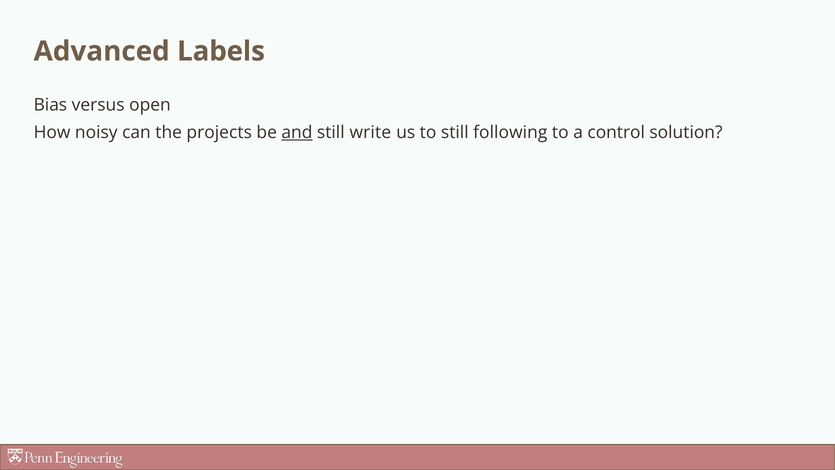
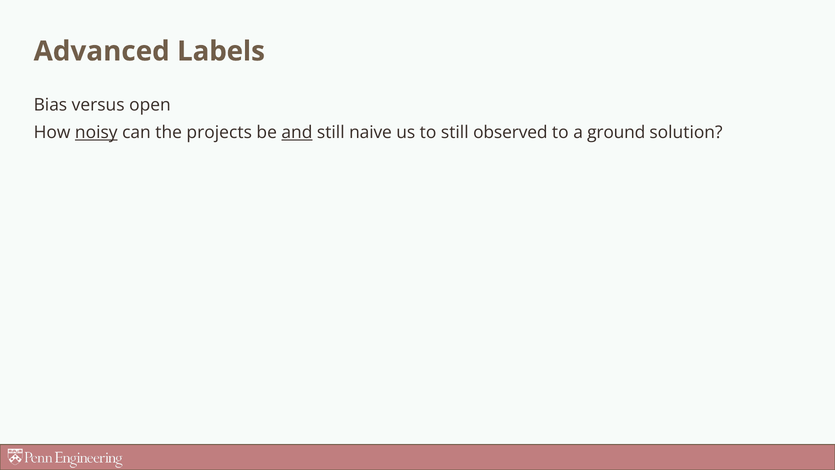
noisy underline: none -> present
write: write -> naive
following: following -> observed
control: control -> ground
